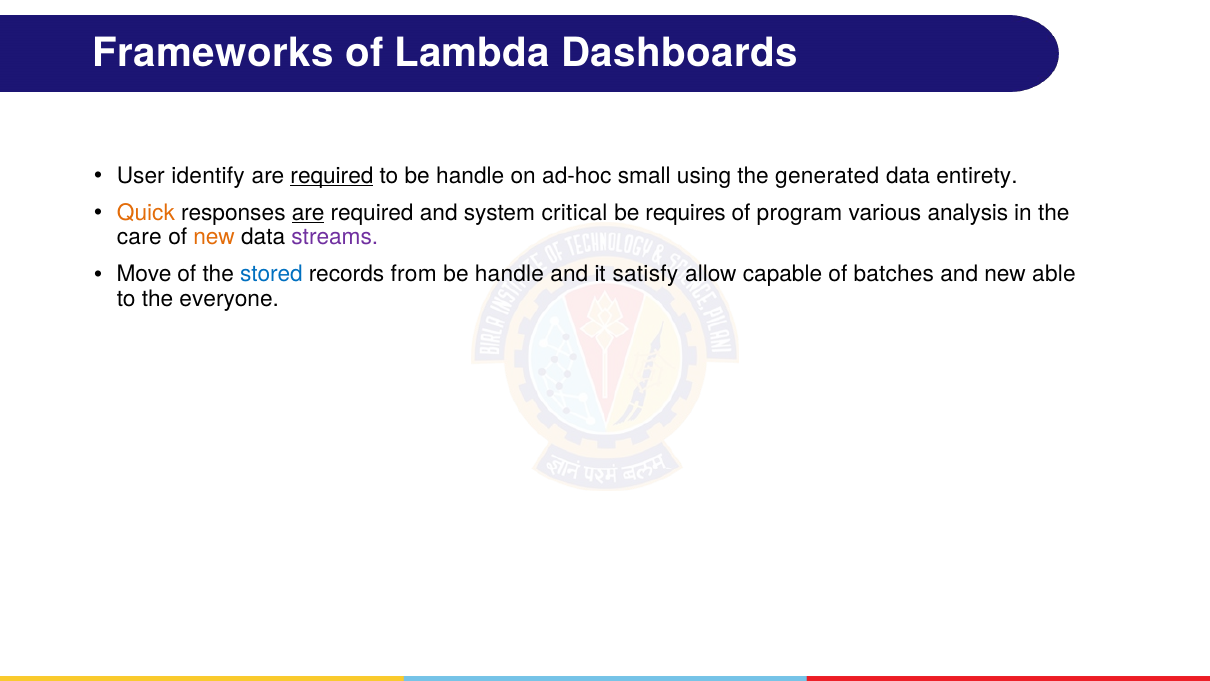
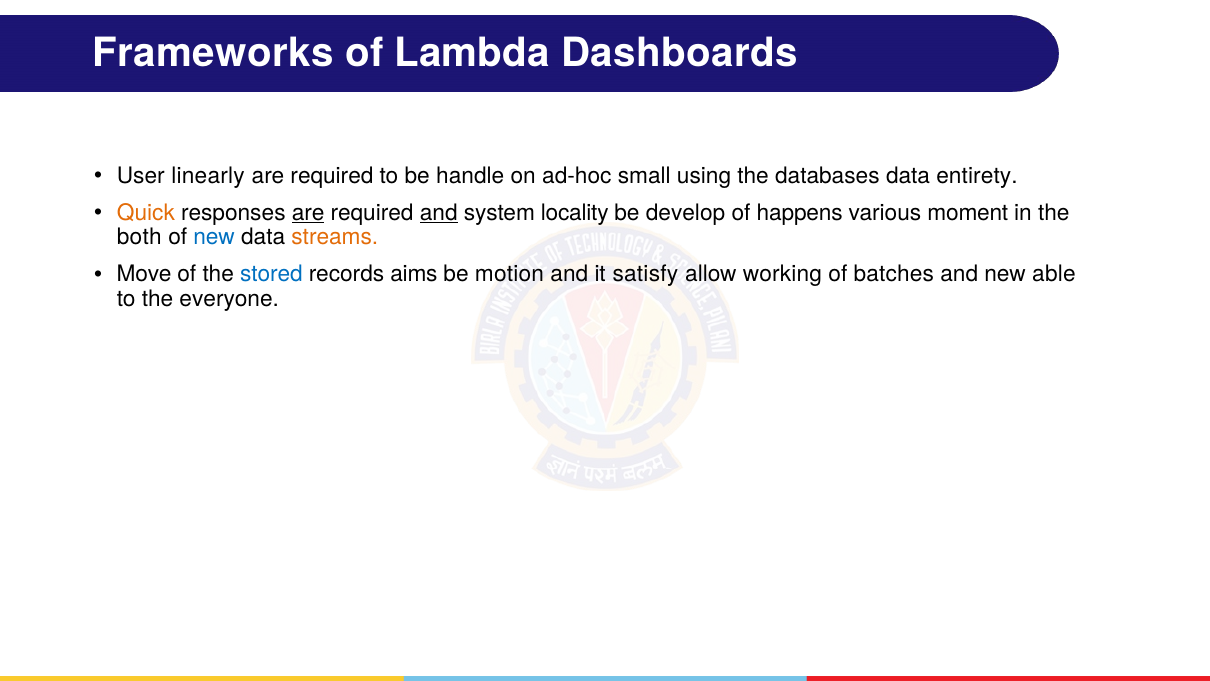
identify: identify -> linearly
required at (332, 175) underline: present -> none
generated: generated -> databases
and at (439, 213) underline: none -> present
critical: critical -> locality
requires: requires -> develop
program: program -> happens
analysis: analysis -> moment
care: care -> both
new at (214, 237) colour: orange -> blue
streams colour: purple -> orange
from: from -> aims
handle at (509, 274): handle -> motion
capable: capable -> working
